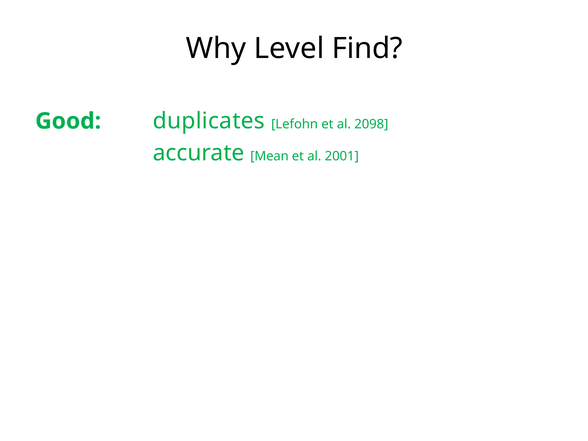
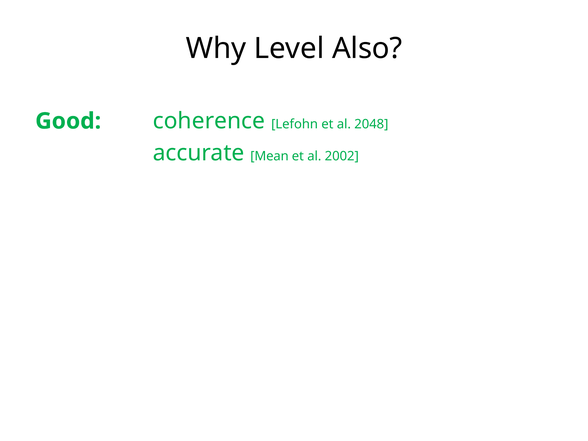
Find: Find -> Also
duplicates: duplicates -> coherence
2098: 2098 -> 2048
2001: 2001 -> 2002
